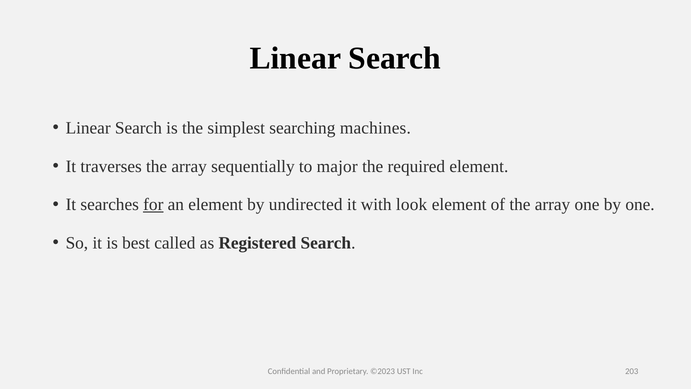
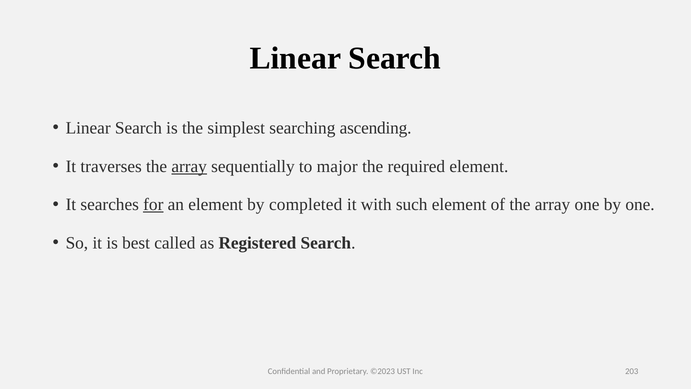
machines: machines -> ascending
array at (189, 166) underline: none -> present
undirected: undirected -> completed
look: look -> such
